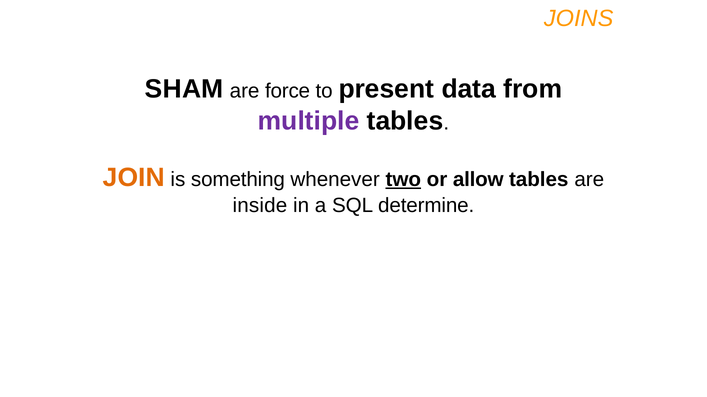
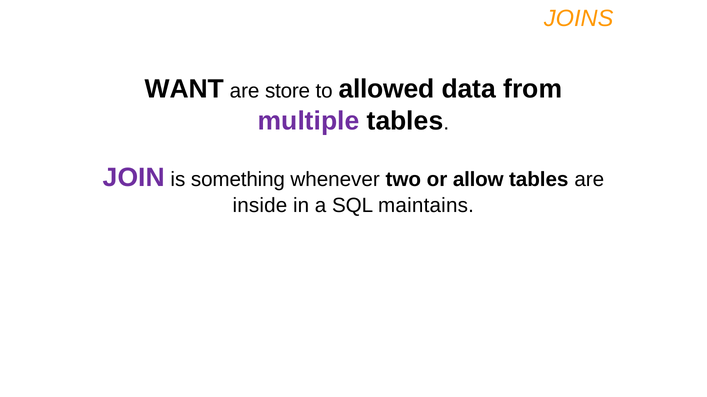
SHAM: SHAM -> WANT
force: force -> store
present: present -> allowed
JOIN colour: orange -> purple
two underline: present -> none
determine: determine -> maintains
